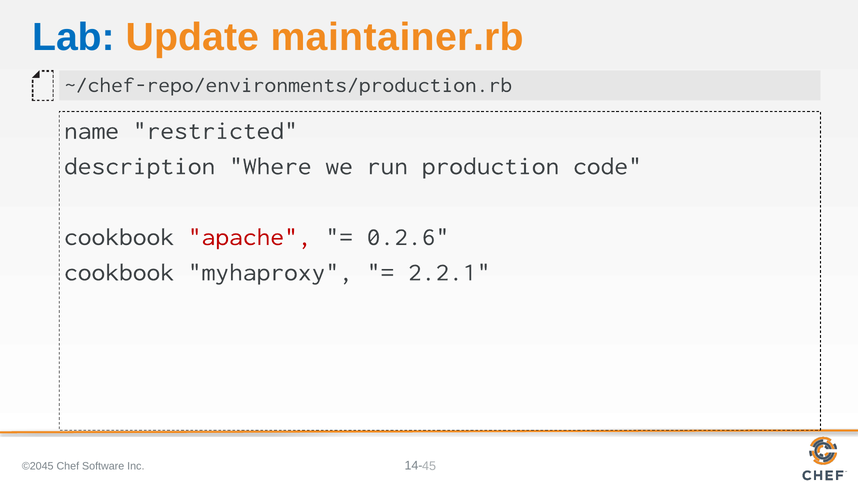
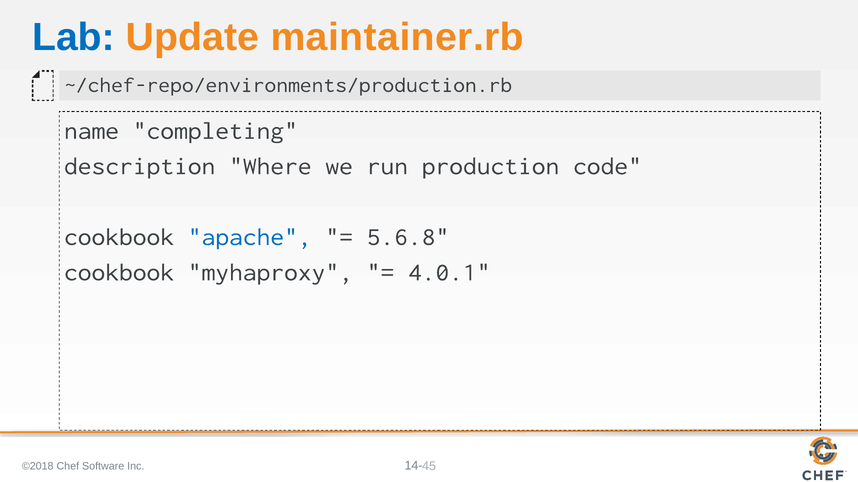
restricted: restricted -> completing
apache colour: red -> blue
0.2.6: 0.2.6 -> 5.6.8
2.2.1: 2.2.1 -> 4.0.1
©2045: ©2045 -> ©2018
